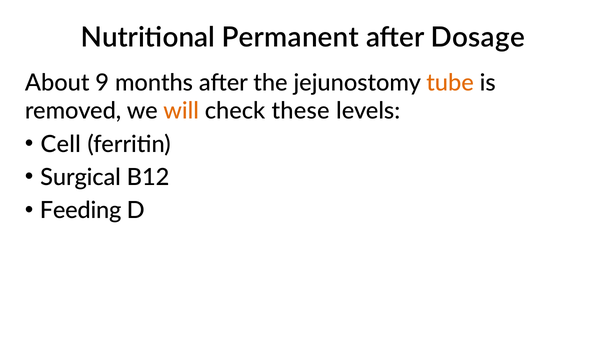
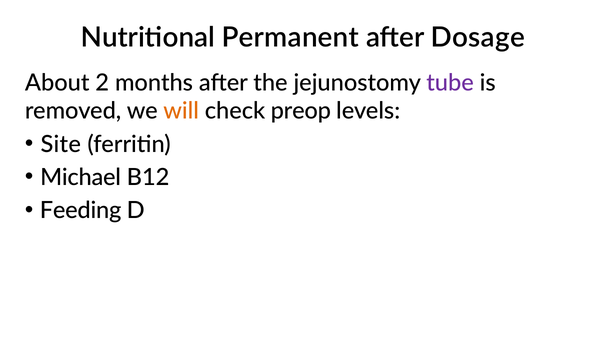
9: 9 -> 2
tube colour: orange -> purple
these: these -> preop
Cell: Cell -> Site
Surgical: Surgical -> Michael
